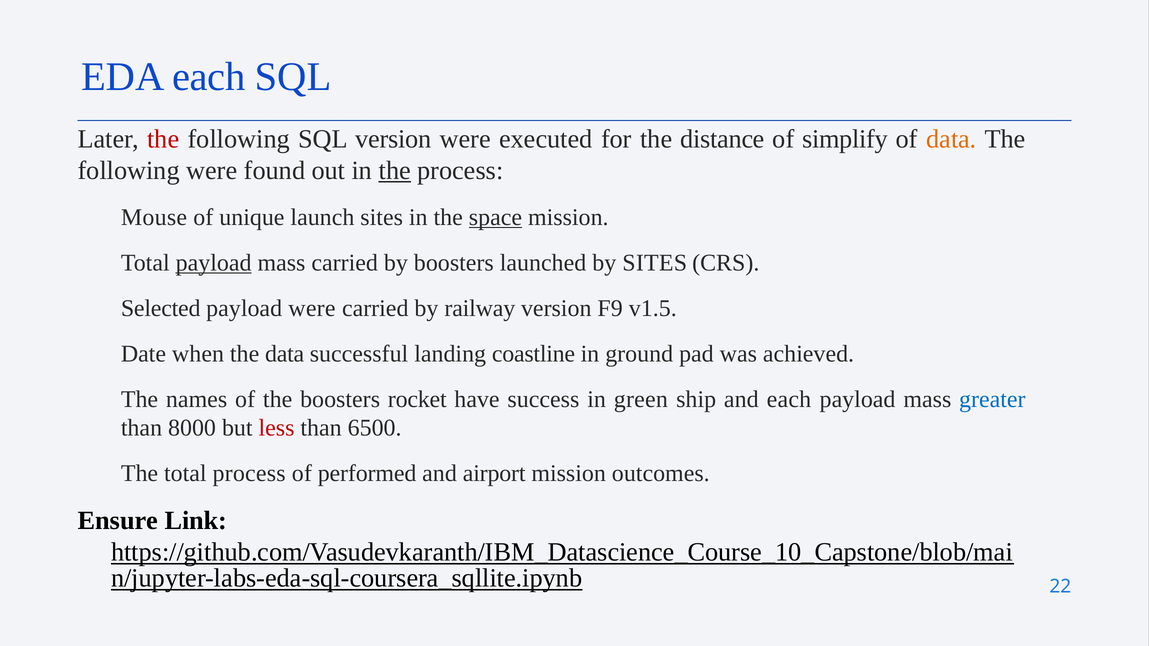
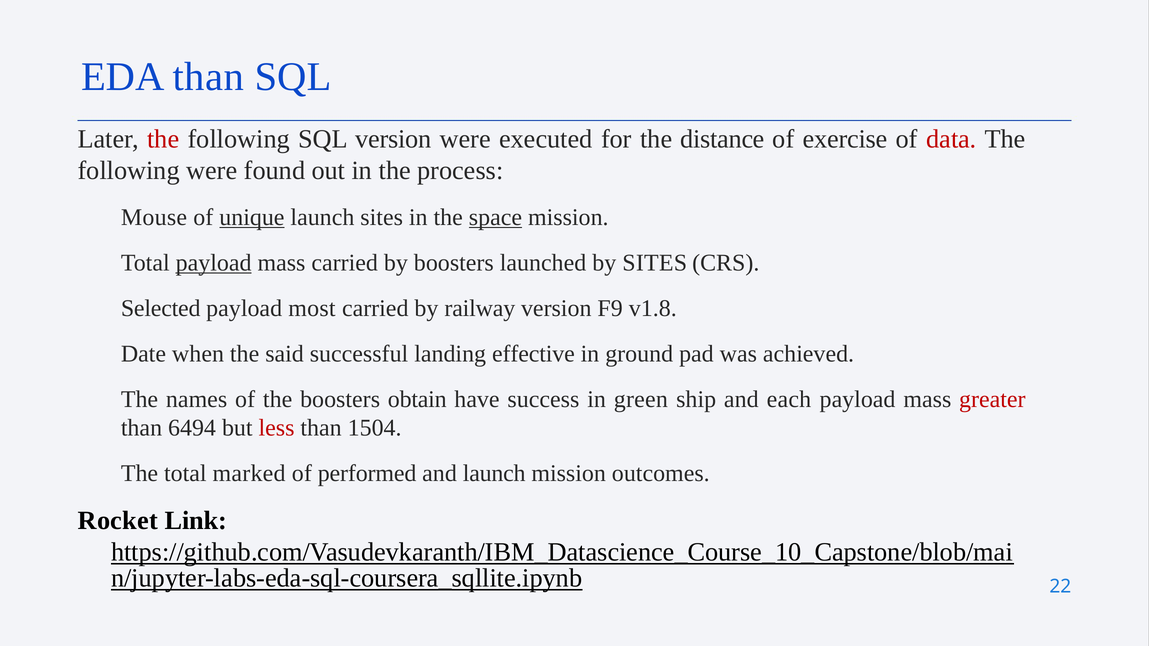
EDA each: each -> than
simplify: simplify -> exercise
data at (951, 139) colour: orange -> red
the at (395, 171) underline: present -> none
unique underline: none -> present
payload were: were -> most
v1.5: v1.5 -> v1.8
the data: data -> said
coastline: coastline -> effective
rocket: rocket -> obtain
greater colour: blue -> red
8000: 8000 -> 6494
6500: 6500 -> 1504
total process: process -> marked
and airport: airport -> launch
Ensure: Ensure -> Rocket
